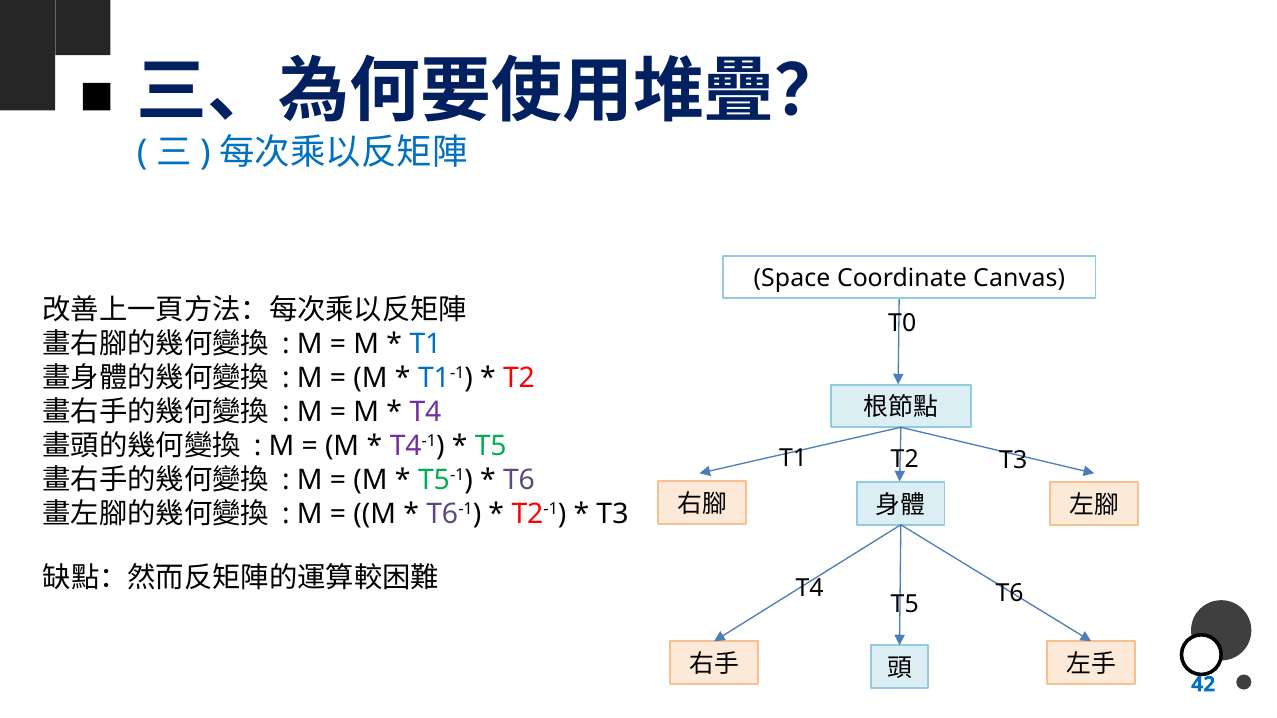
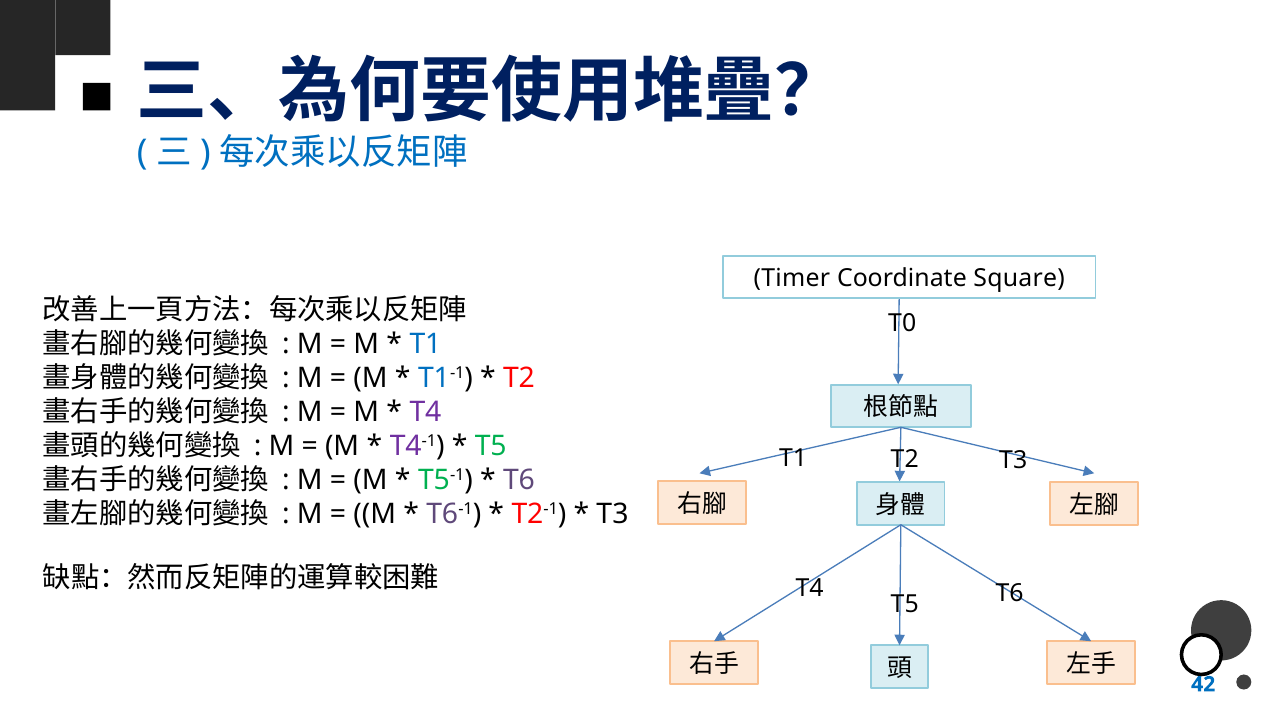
Space: Space -> Timer
Canvas: Canvas -> Square
